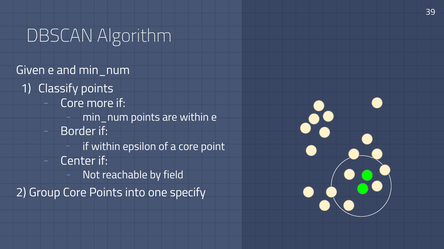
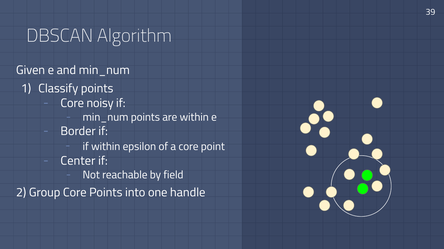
more: more -> noisy
specify: specify -> handle
